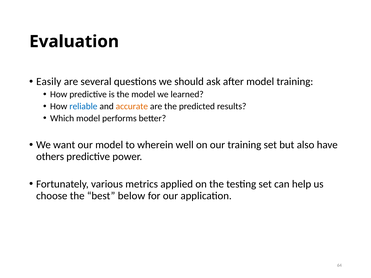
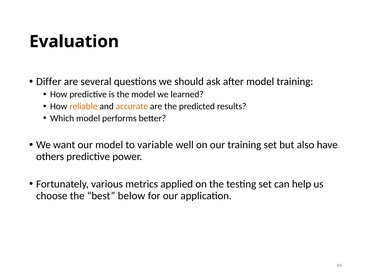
Easily: Easily -> Differ
reliable colour: blue -> orange
wherein: wherein -> variable
